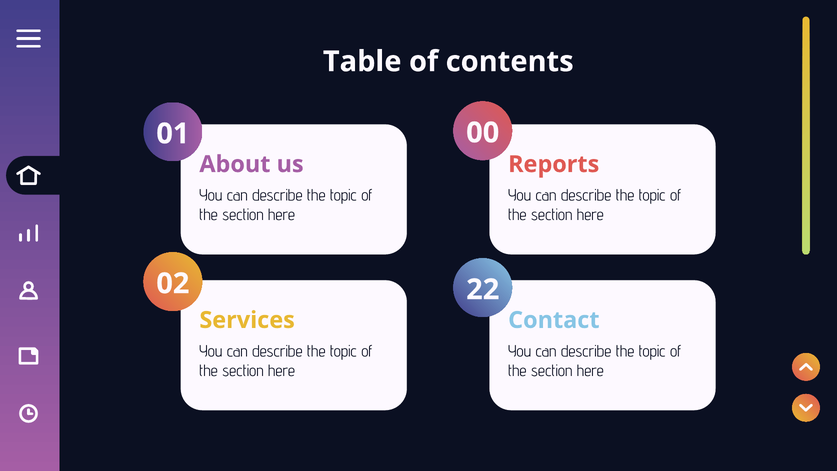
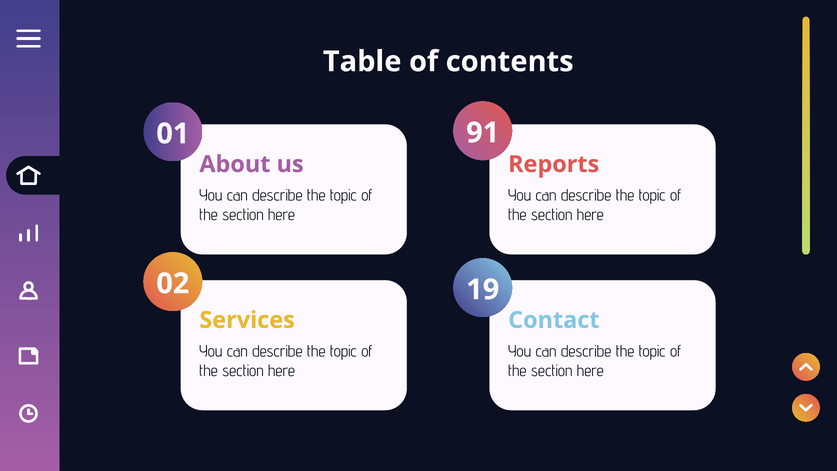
00: 00 -> 91
22: 22 -> 19
